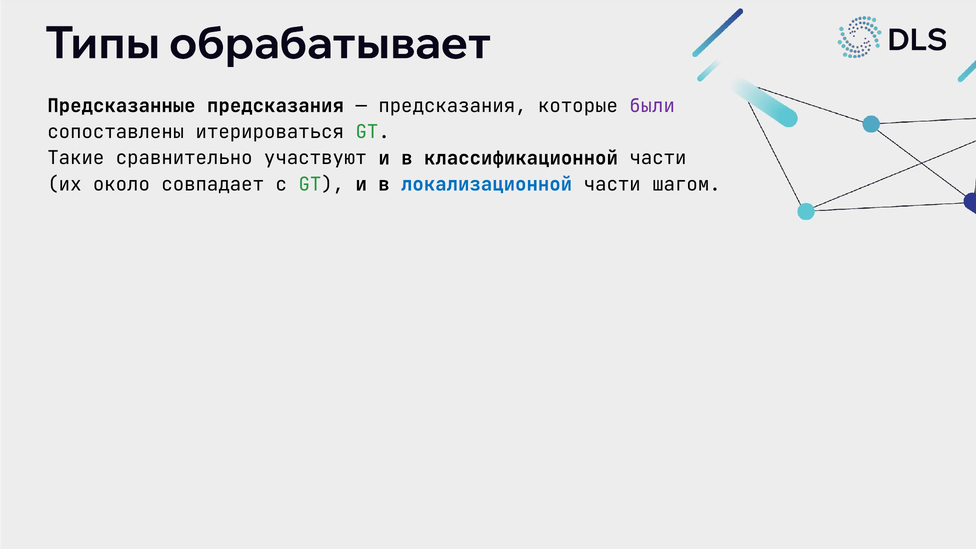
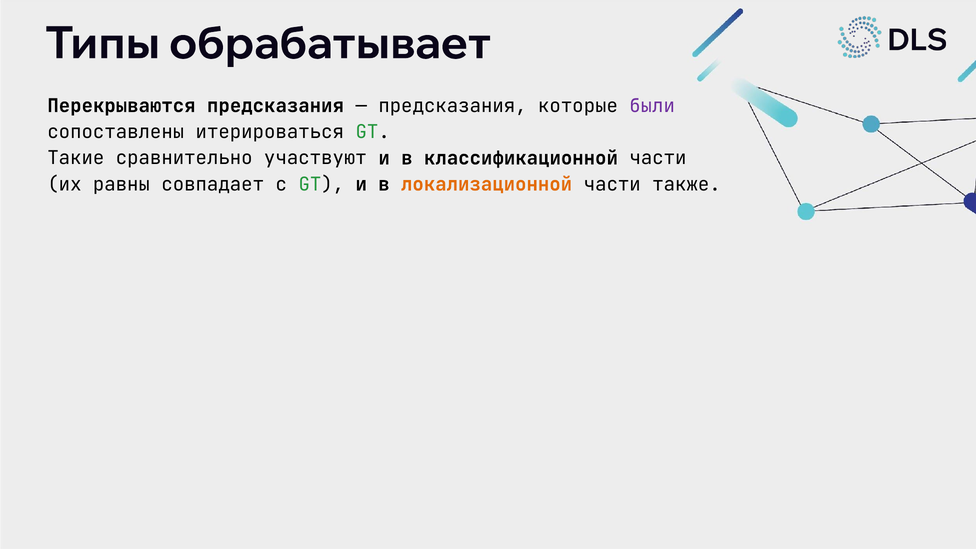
Предсказанные: Предсказанные -> Перекрываются
около: около -> равны
локализационной colour: blue -> orange
шагом: шагом -> также
